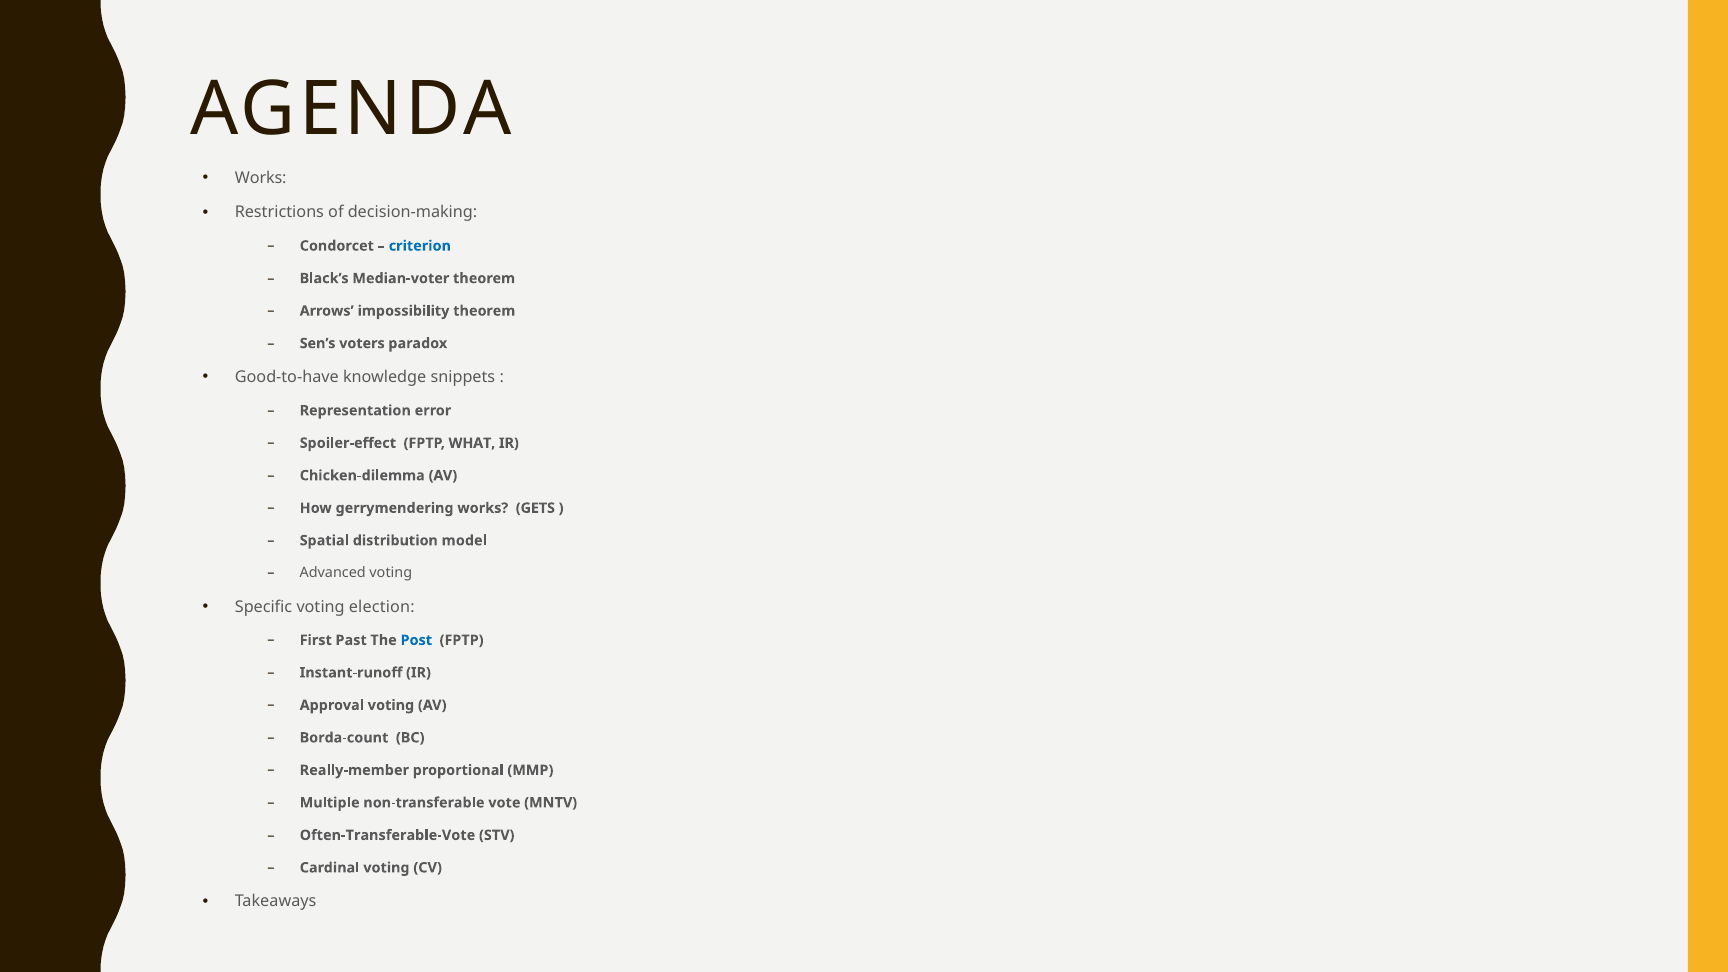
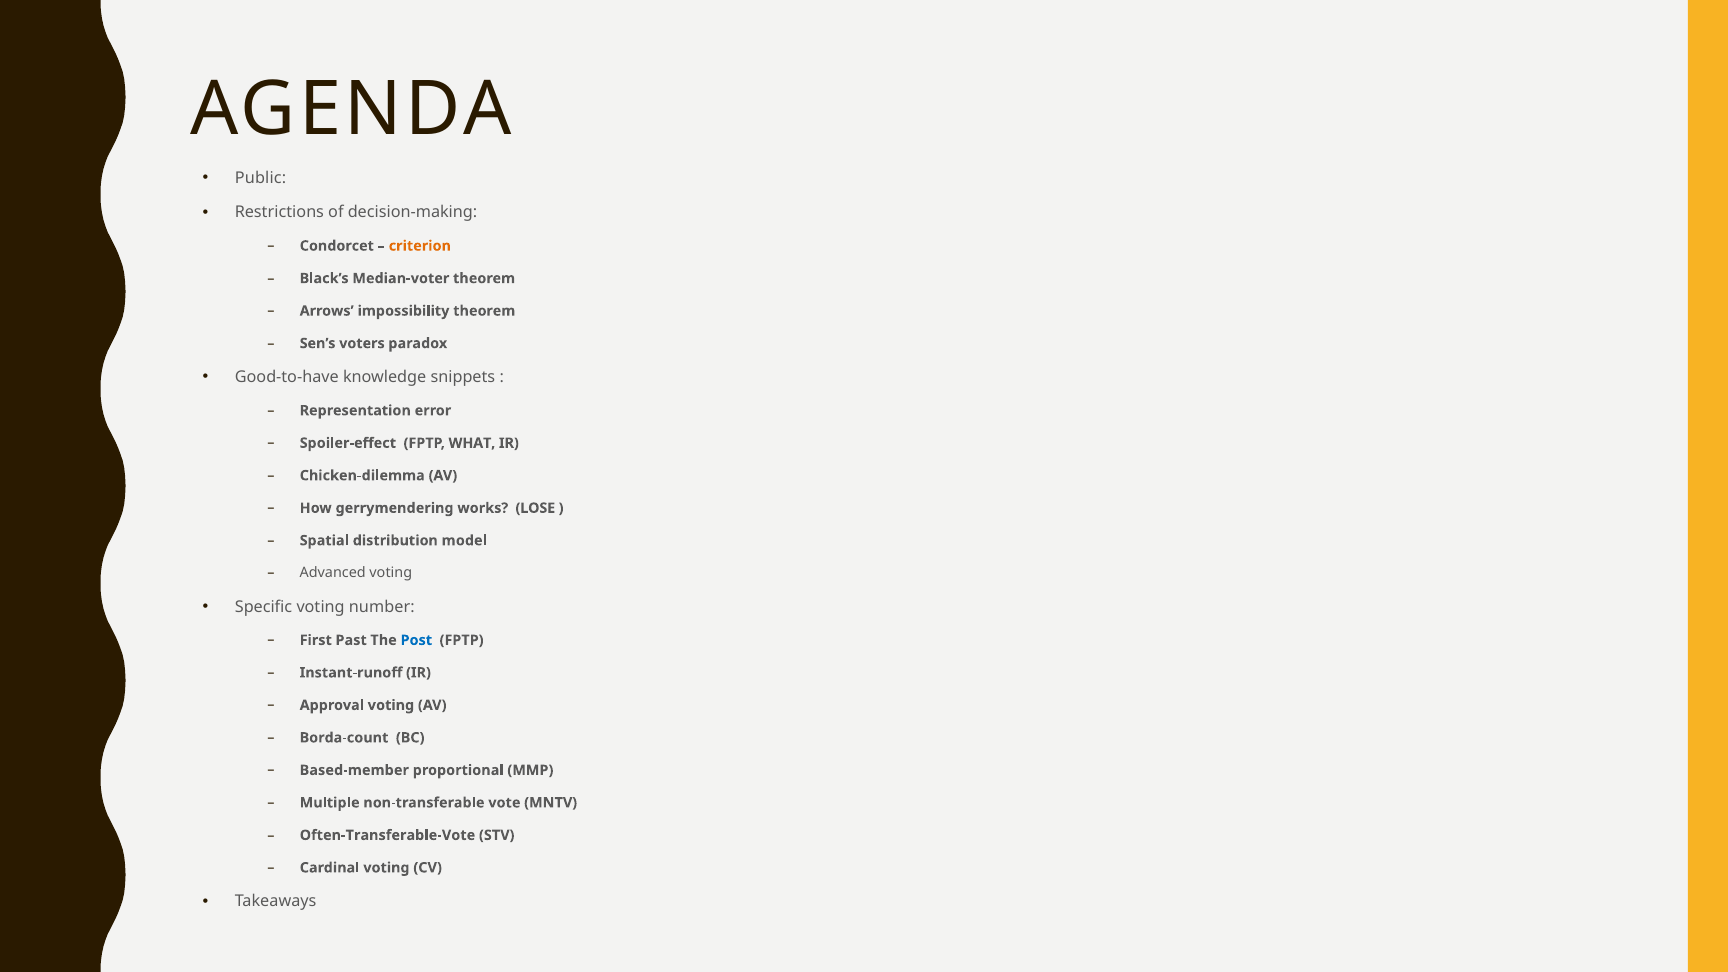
Works at (261, 178): Works -> Public
criterion colour: blue -> orange
GETS: GETS -> LOSE
election: election -> number
Really-member: Really-member -> Based-member
